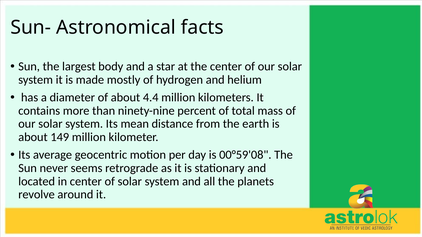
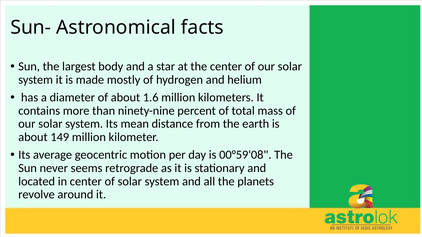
4.4: 4.4 -> 1.6
